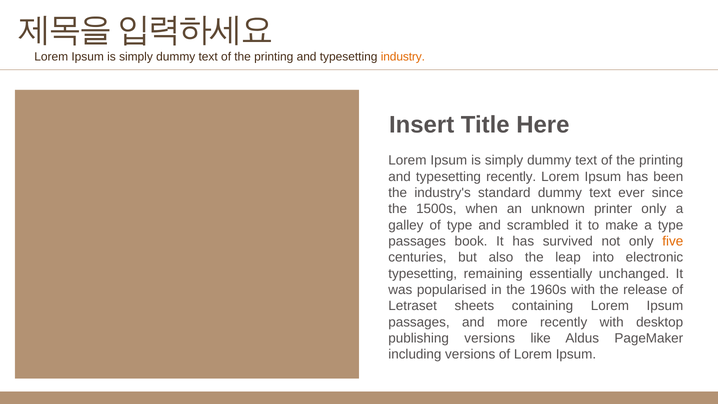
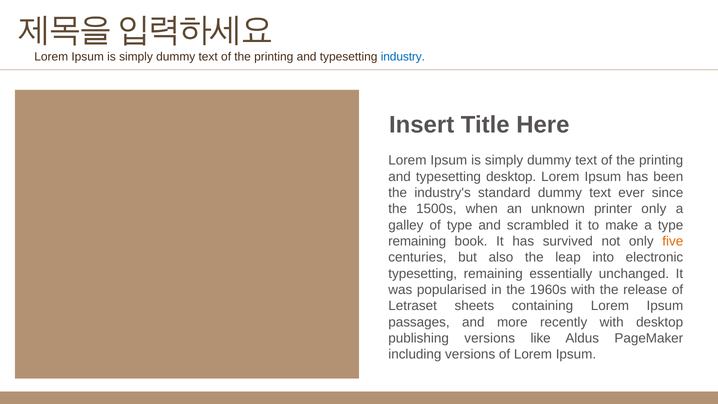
industry colour: orange -> blue
typesetting recently: recently -> desktop
passages at (417, 241): passages -> remaining
